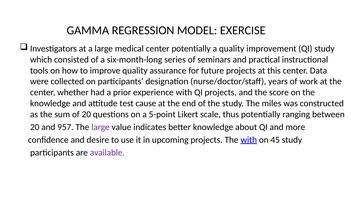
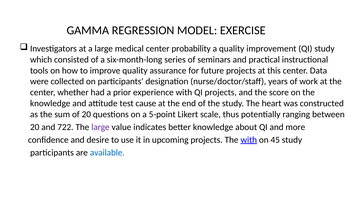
center potentially: potentially -> probability
miles: miles -> heart
957: 957 -> 722
available colour: purple -> blue
